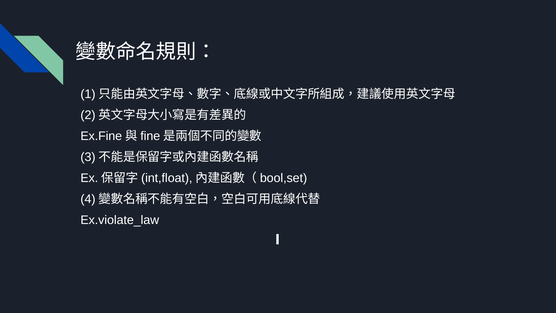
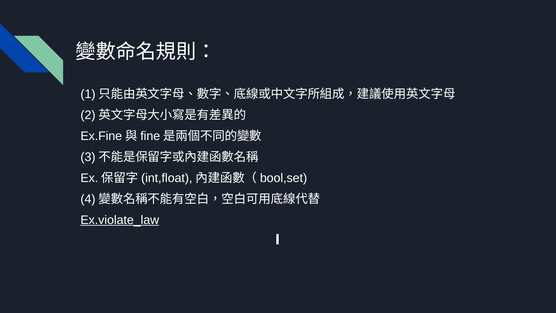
Ex.violate_law underline: none -> present
